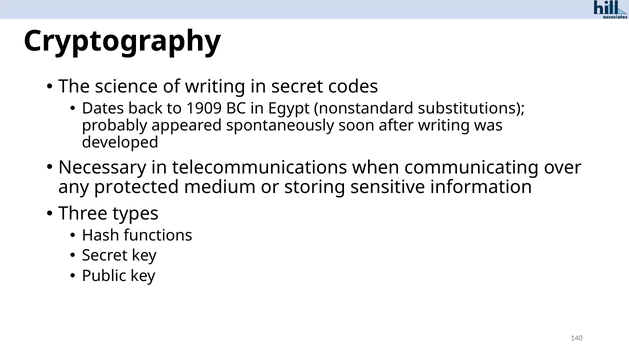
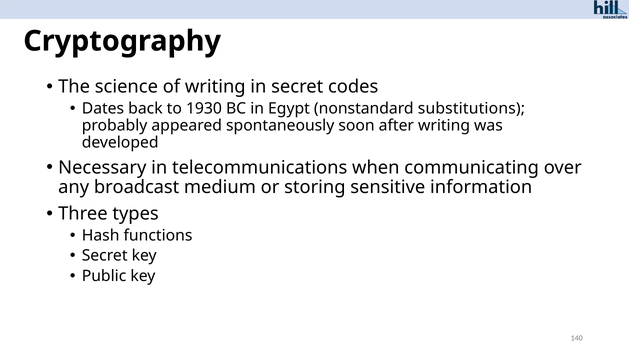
1909: 1909 -> 1930
protected: protected -> broadcast
